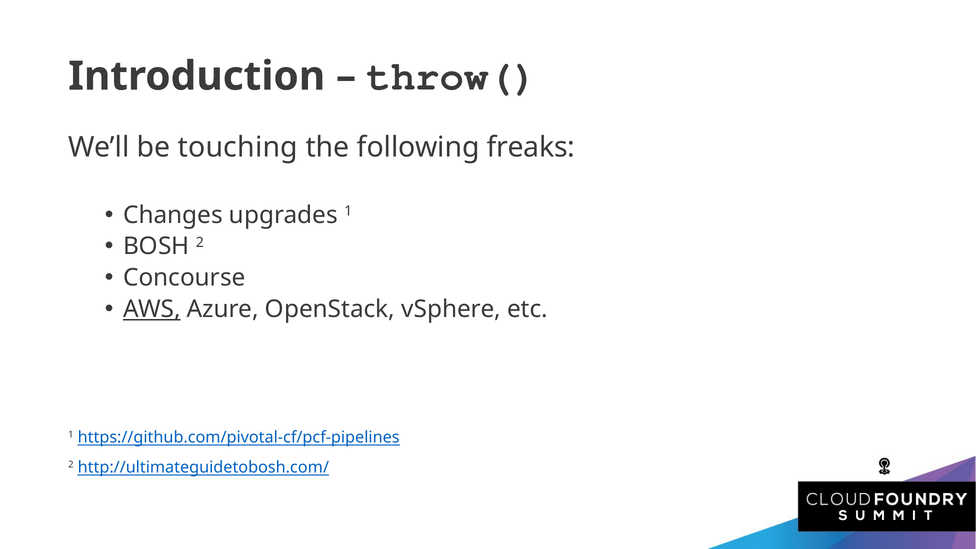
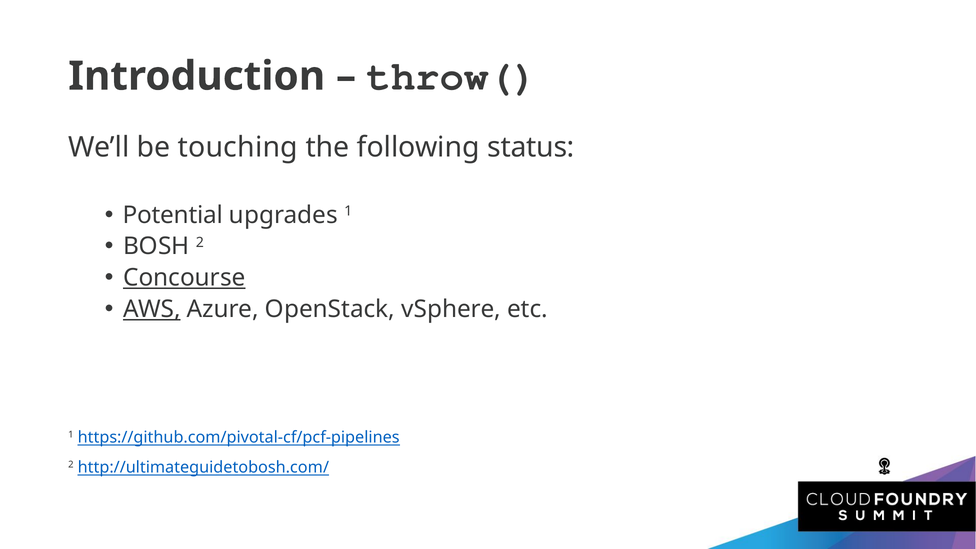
freaks: freaks -> status
Changes: Changes -> Potential
Concourse underline: none -> present
